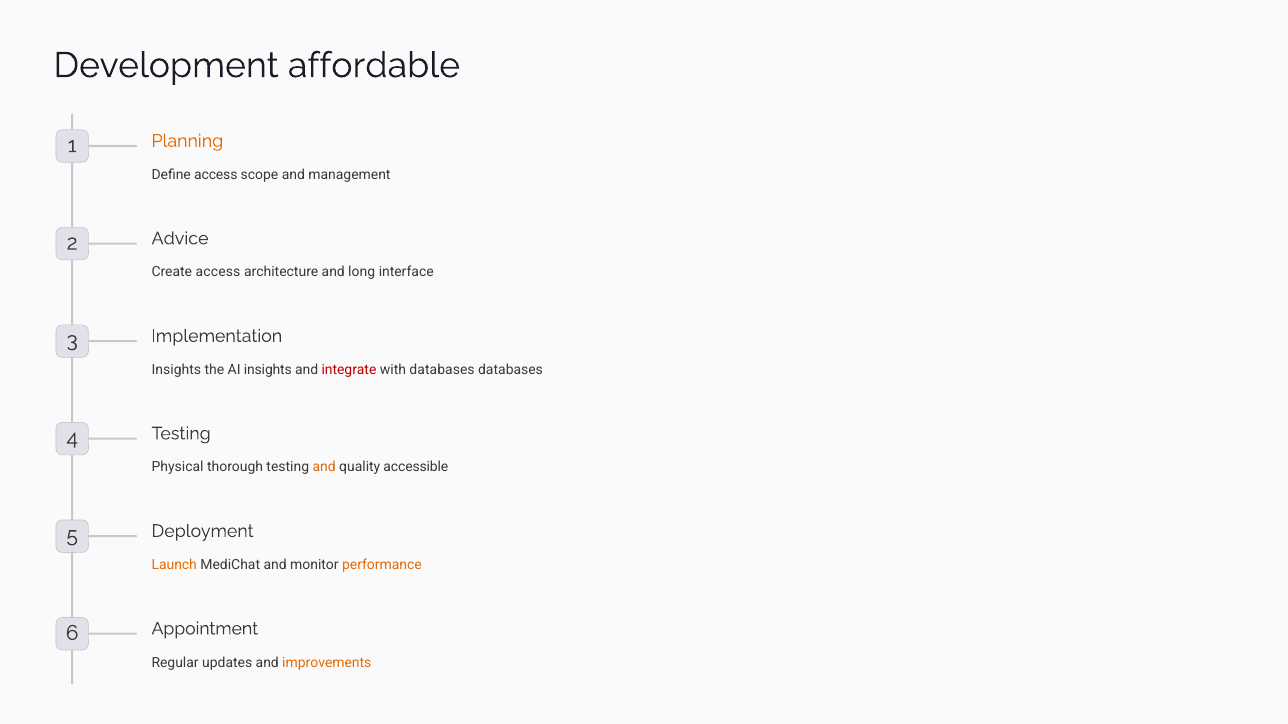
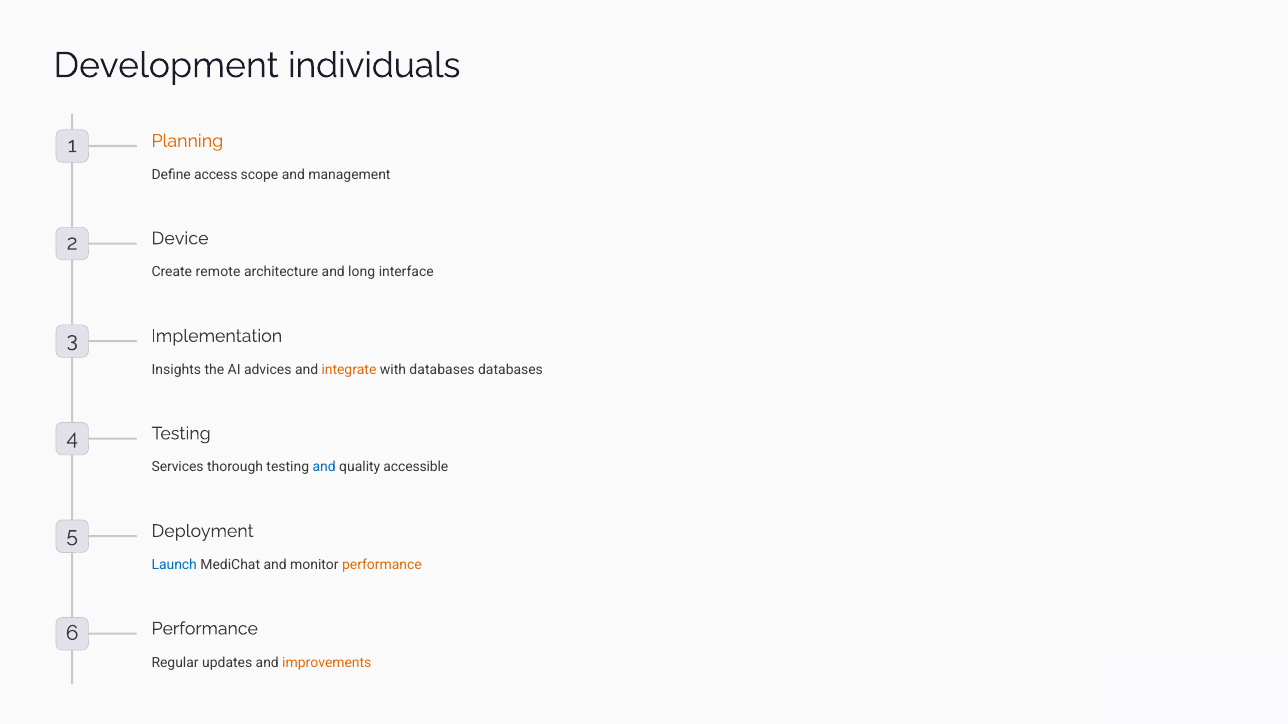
affordable: affordable -> individuals
Advice: Advice -> Device
Create access: access -> remote
AI insights: insights -> advices
integrate colour: red -> orange
Physical: Physical -> Services
and at (324, 468) colour: orange -> blue
Launch colour: orange -> blue
6 Appointment: Appointment -> Performance
